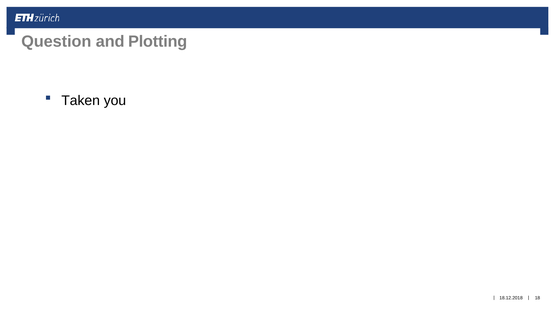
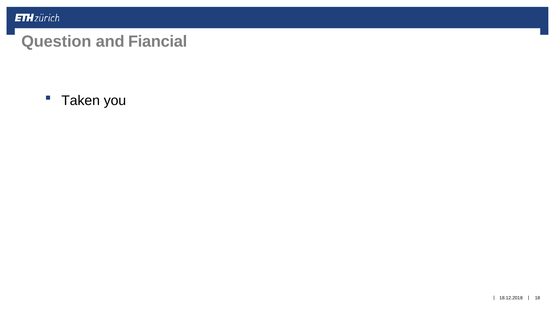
Plotting: Plotting -> Fiancial
